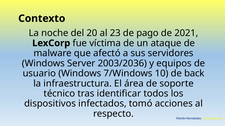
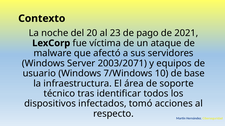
2003/2036: 2003/2036 -> 2003/2071
back: back -> base
